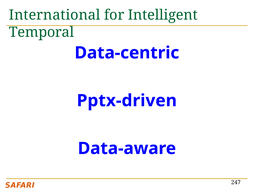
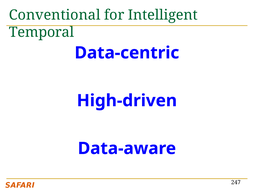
International: International -> Conventional
Pptx-driven: Pptx-driven -> High-driven
